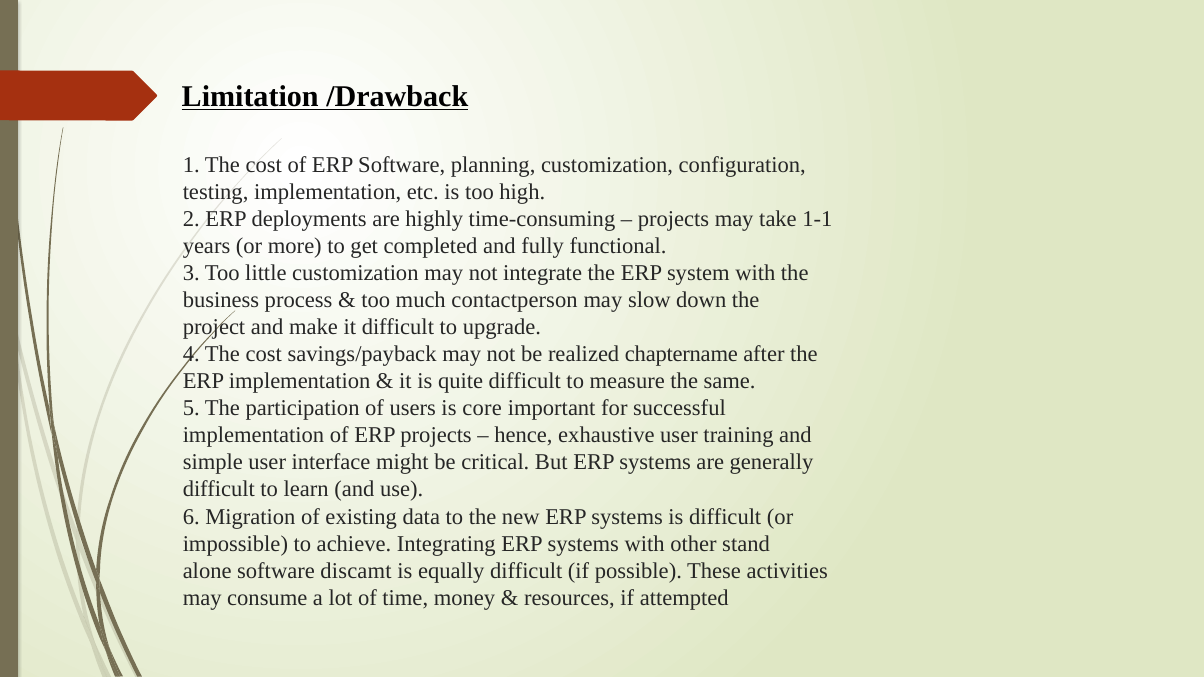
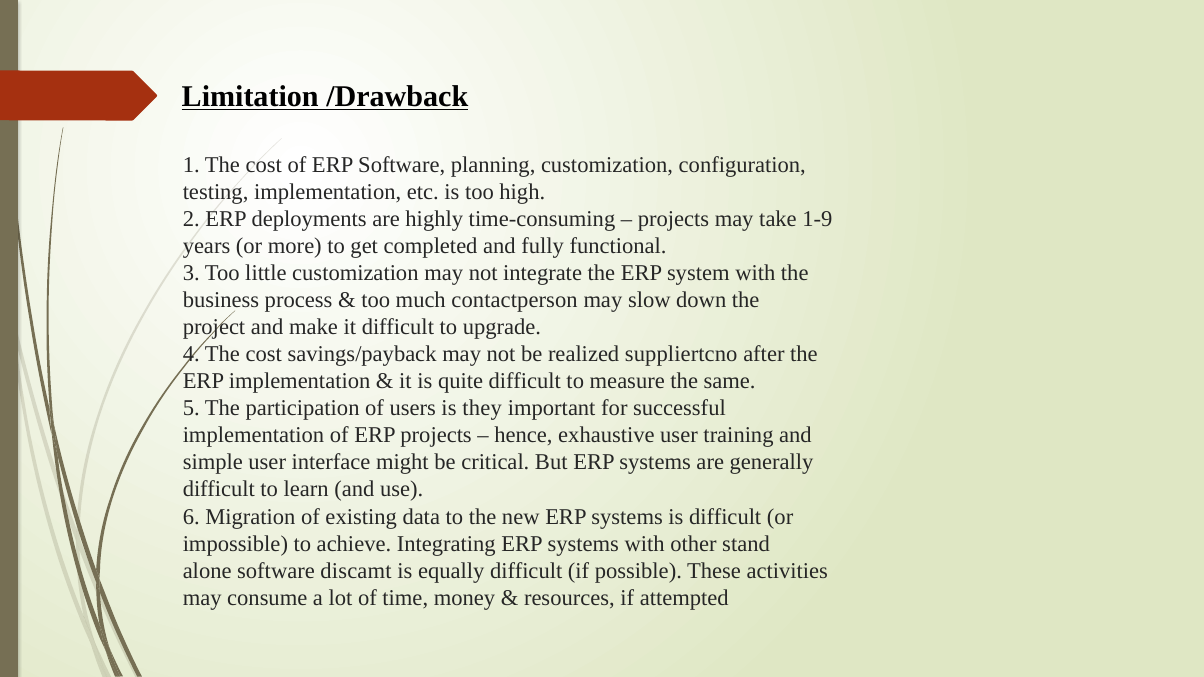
1-1: 1-1 -> 1-9
chaptername: chaptername -> suppliertcno
core: core -> they
